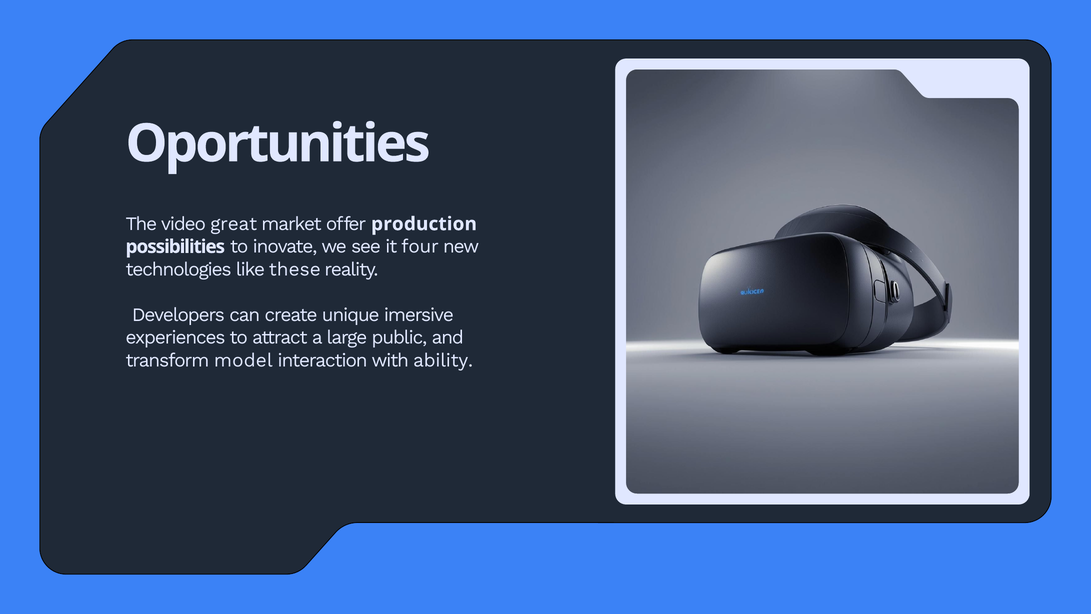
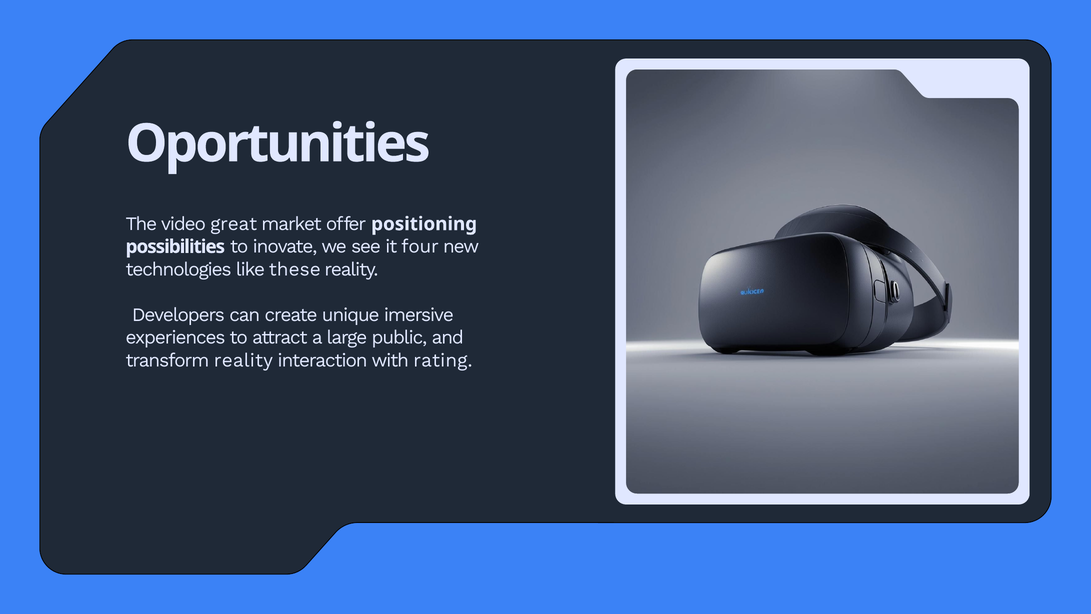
production: production -> positioning
transform model: model -> reality
ability: ability -> rating
